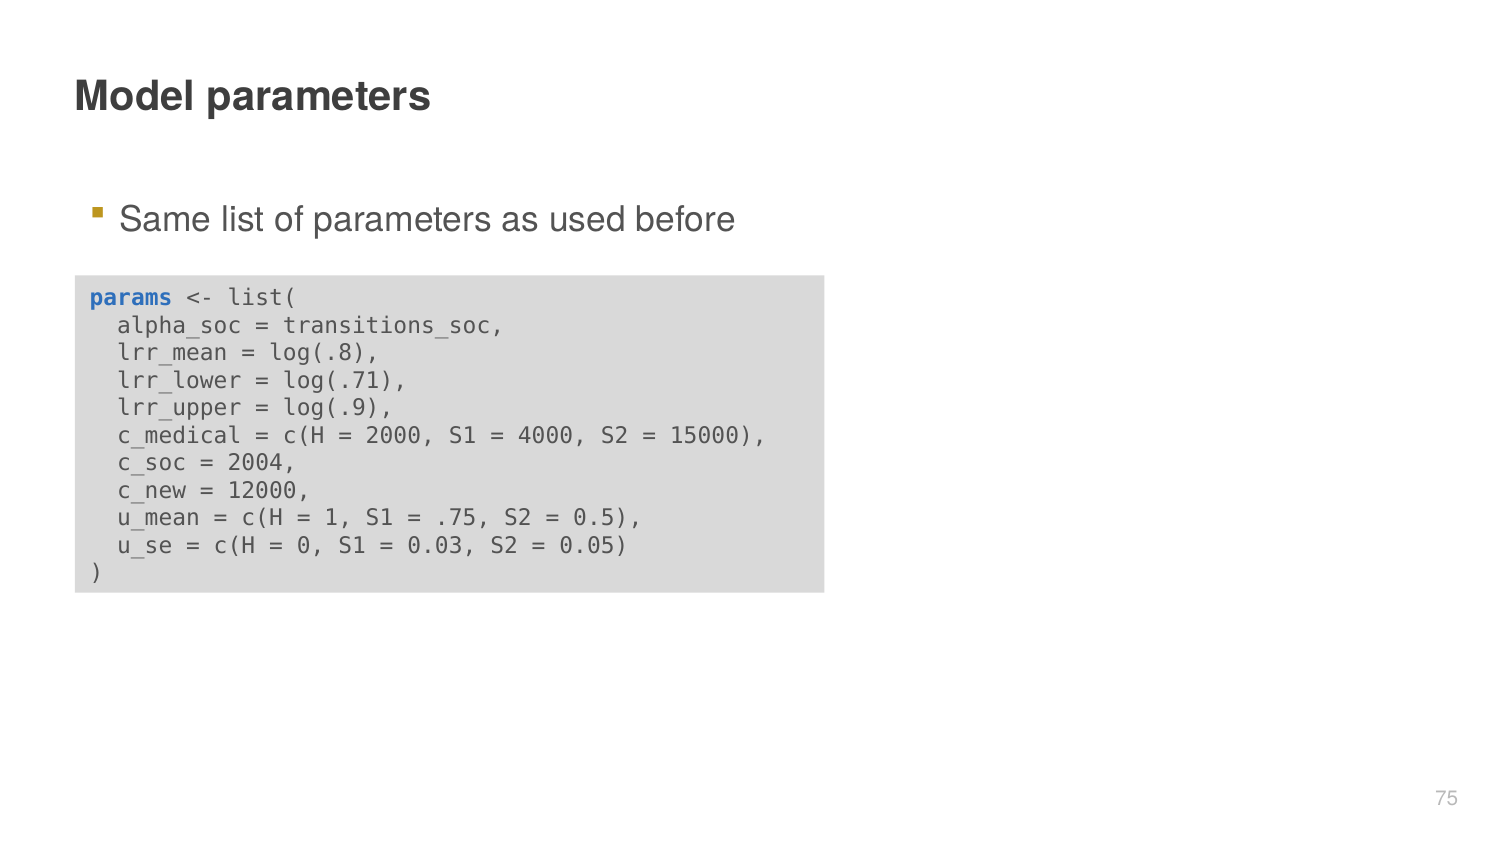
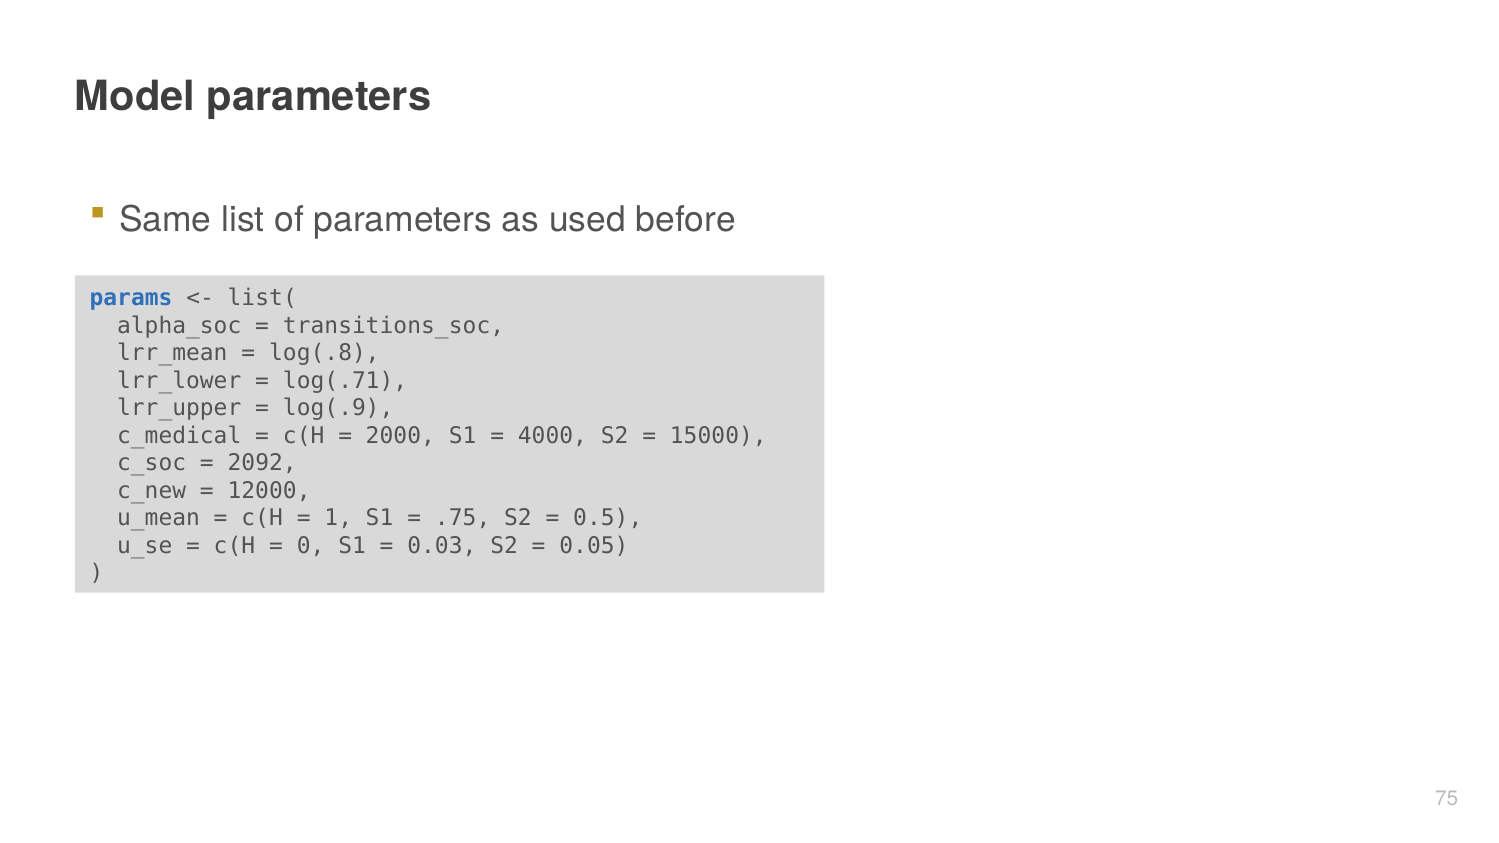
2004: 2004 -> 2092
